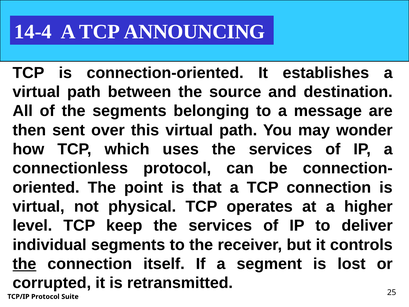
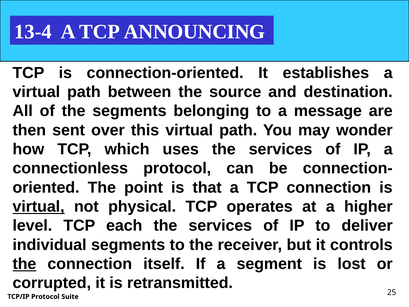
14-4: 14-4 -> 13-4
virtual at (39, 206) underline: none -> present
keep: keep -> each
